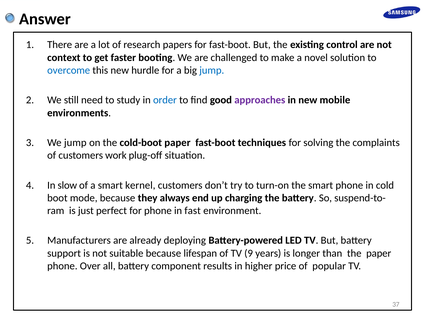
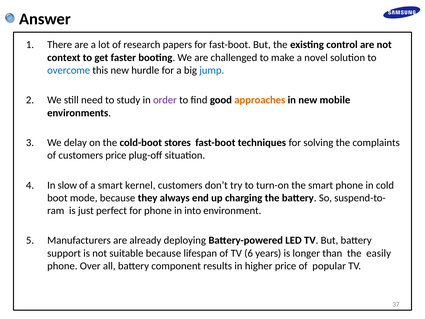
order colour: blue -> purple
approaches colour: purple -> orange
We jump: jump -> delay
cold-boot paper: paper -> stores
customers work: work -> price
fast: fast -> into
9: 9 -> 6
the paper: paper -> easily
